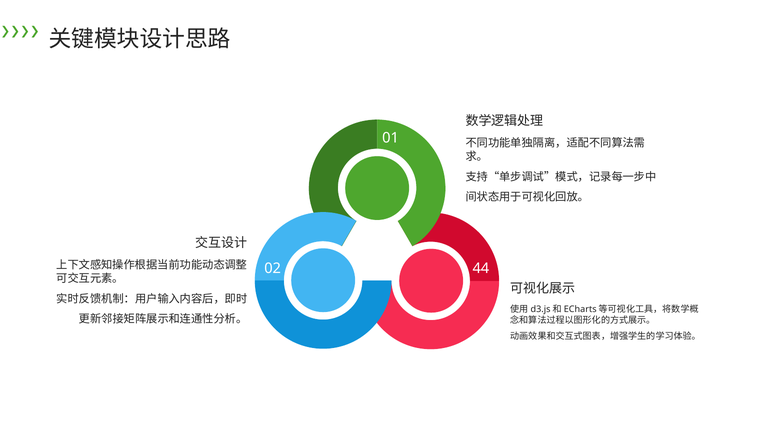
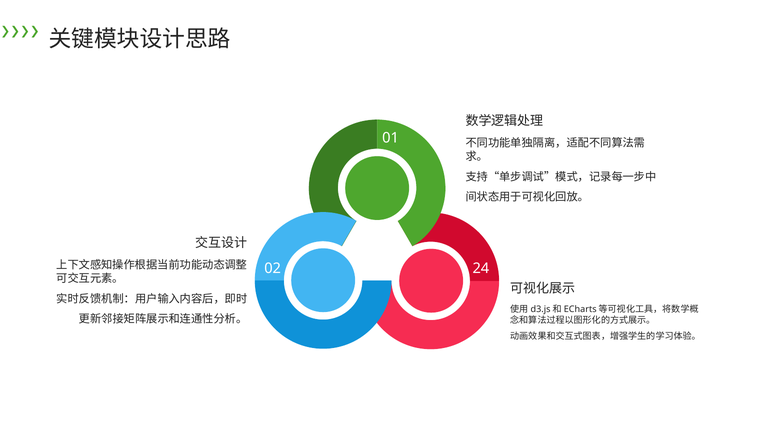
44: 44 -> 24
